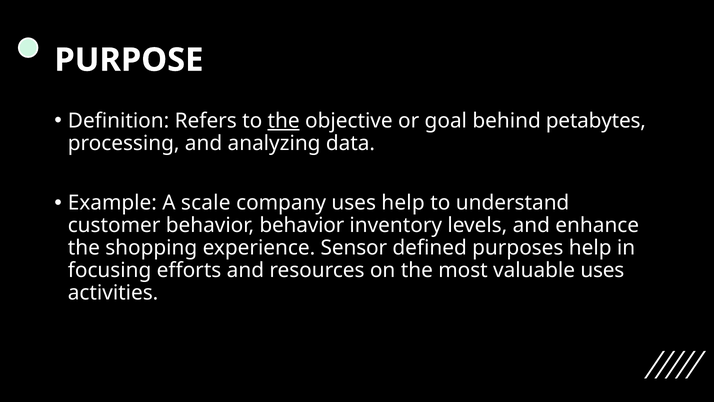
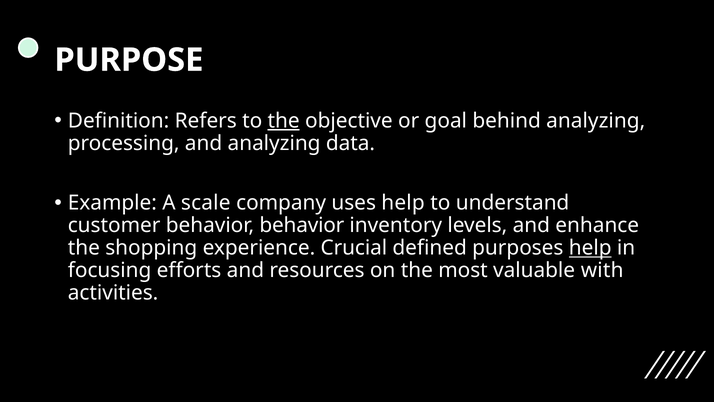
behind petabytes: petabytes -> analyzing
Sensor: Sensor -> Crucial
help at (590, 248) underline: none -> present
valuable uses: uses -> with
